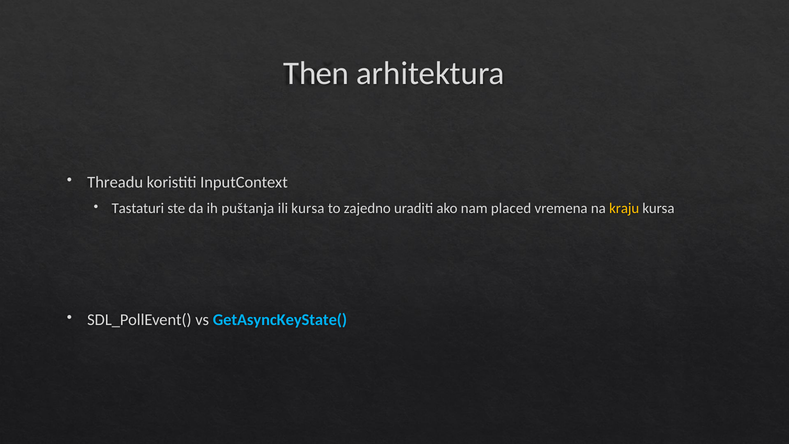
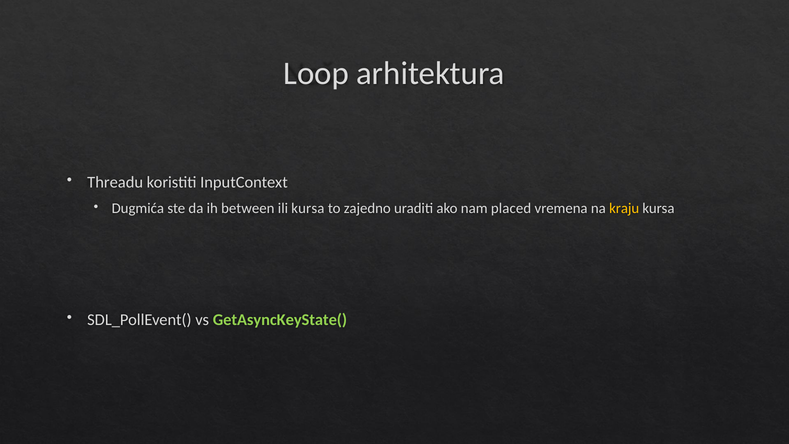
Then: Then -> Loop
Tastaturi: Tastaturi -> Dugmića
puštanja: puštanja -> between
GetAsyncKeyState( colour: light blue -> light green
